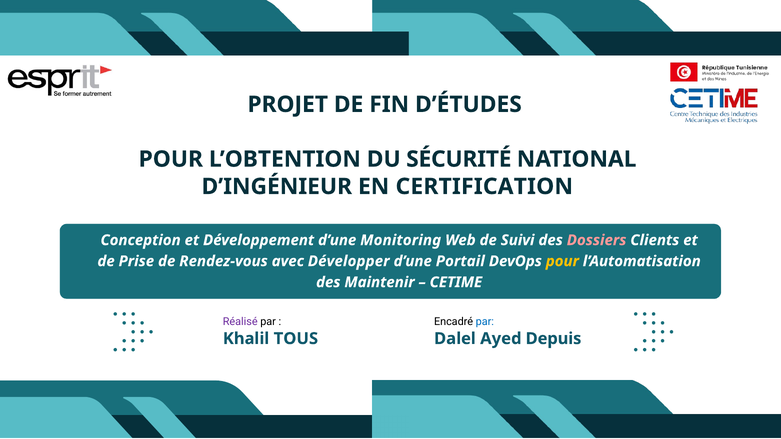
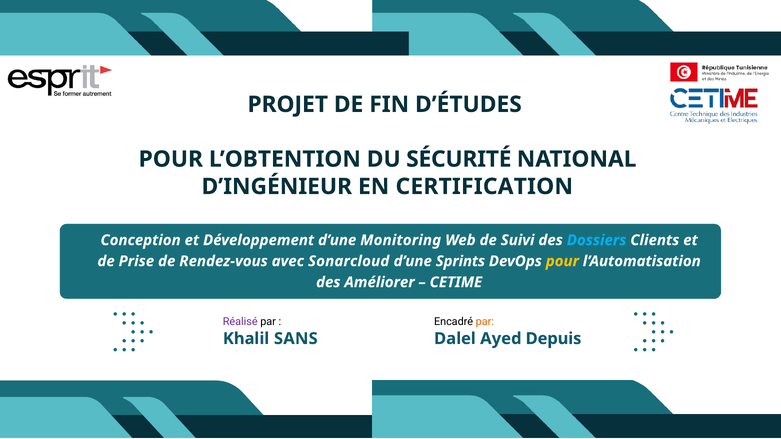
Dossiers colour: pink -> light blue
Développer: Développer -> Sonarcloud
Portail: Portail -> Sprints
Maintenir: Maintenir -> Améliorer
par at (485, 322) colour: blue -> orange
TOUS: TOUS -> SANS
